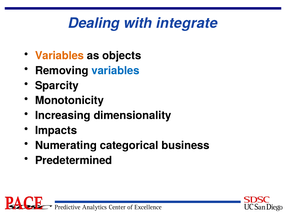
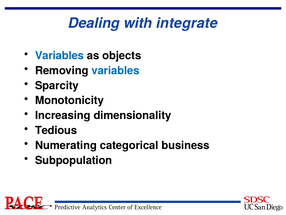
Variables at (59, 56) colour: orange -> blue
Impacts: Impacts -> Tedious
Predetermined: Predetermined -> Subpopulation
